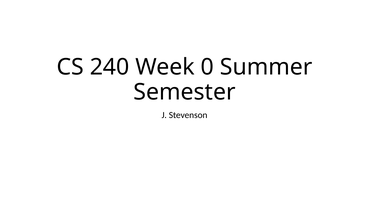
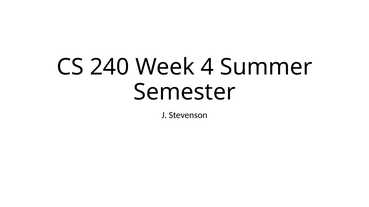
0: 0 -> 4
